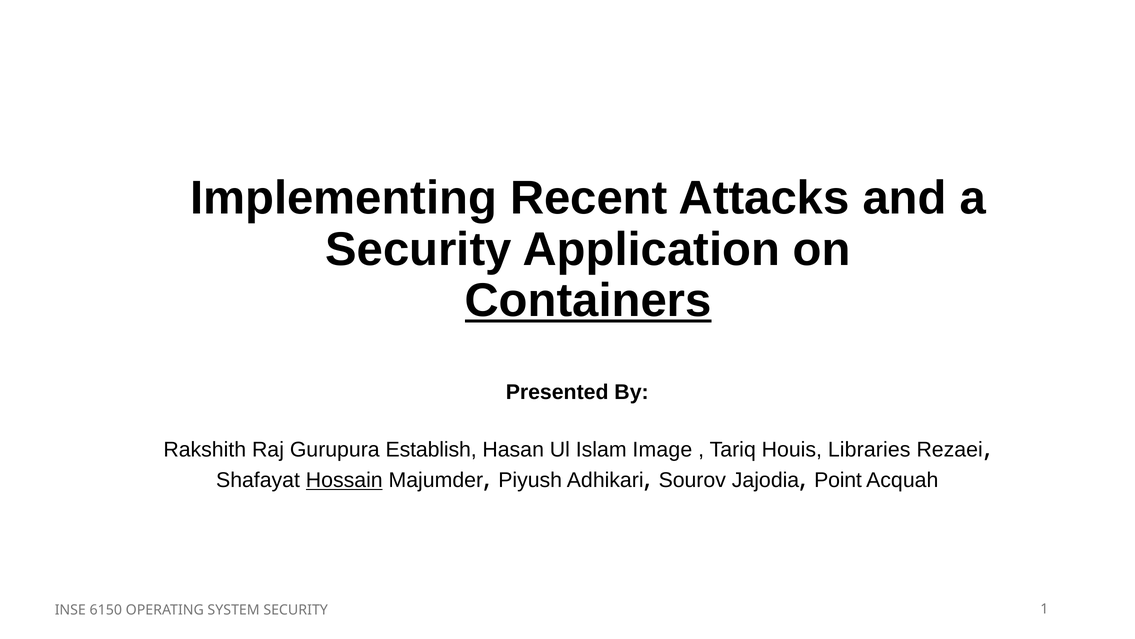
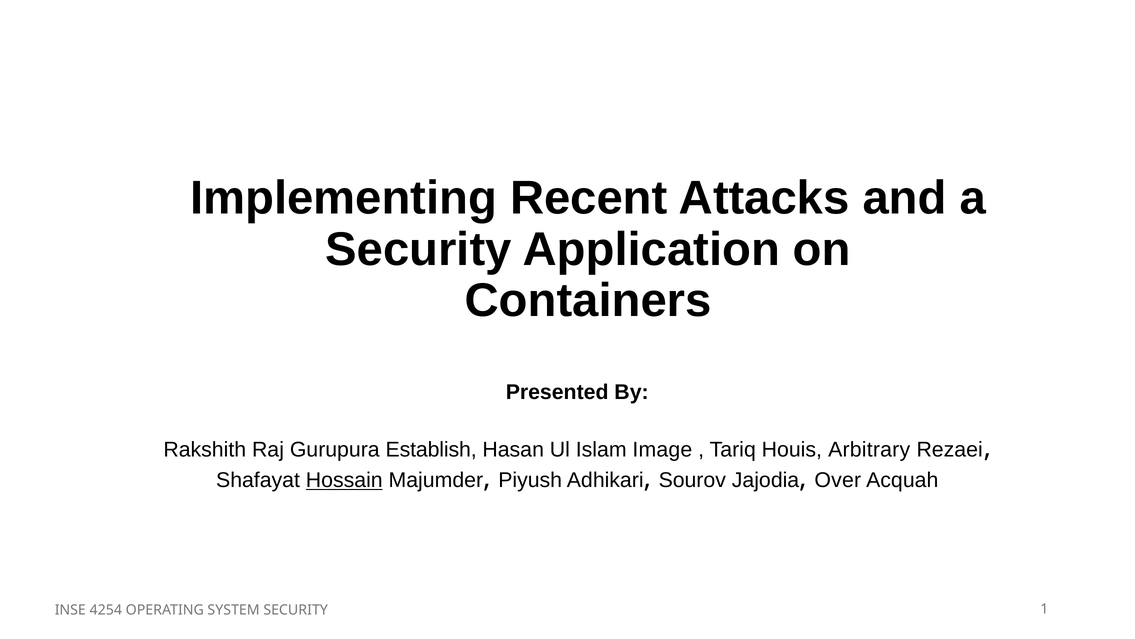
Containers underline: present -> none
Libraries: Libraries -> Arbitrary
Point: Point -> Over
6150: 6150 -> 4254
